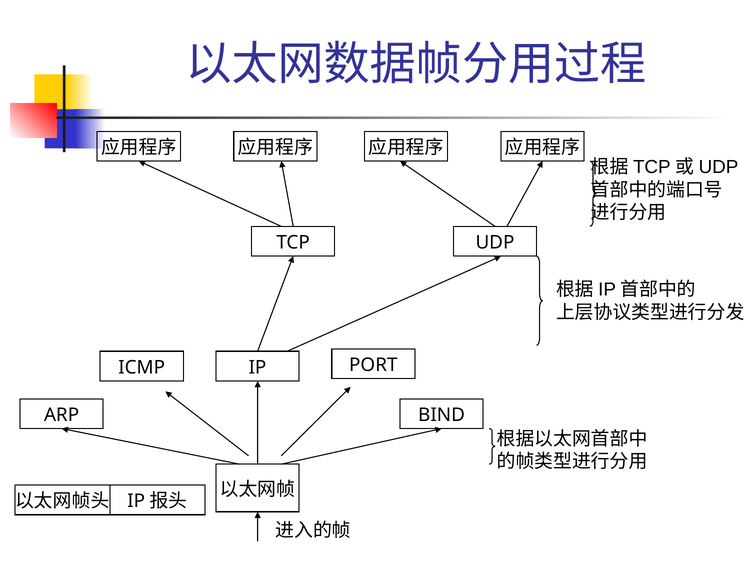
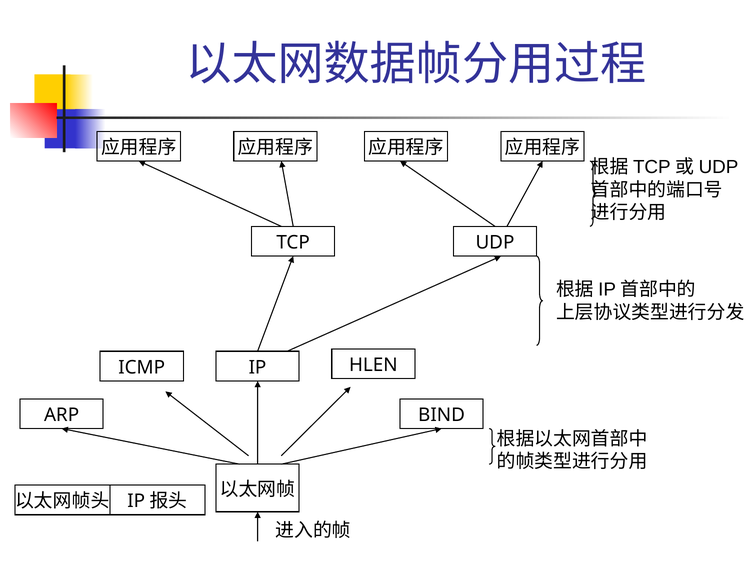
PORT: PORT -> HLEN
